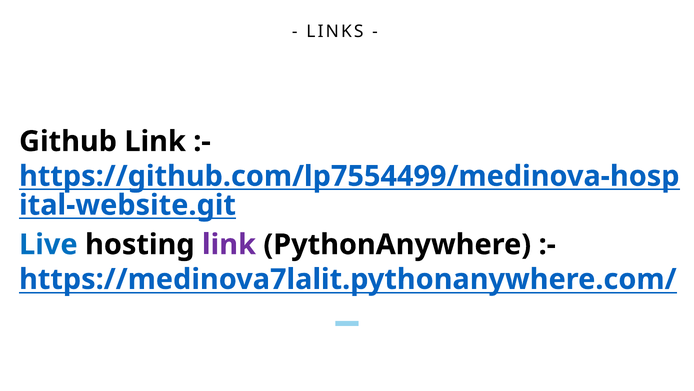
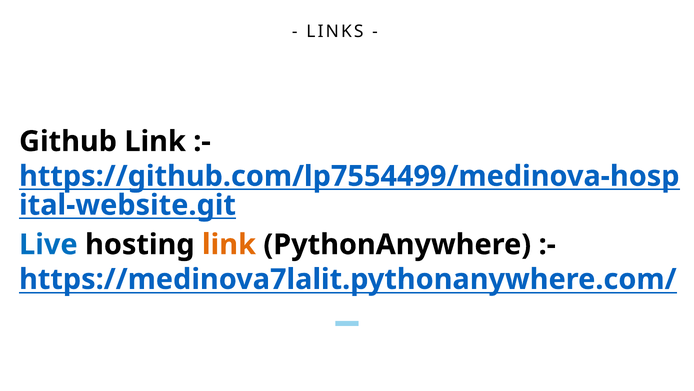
link at (229, 244) colour: purple -> orange
